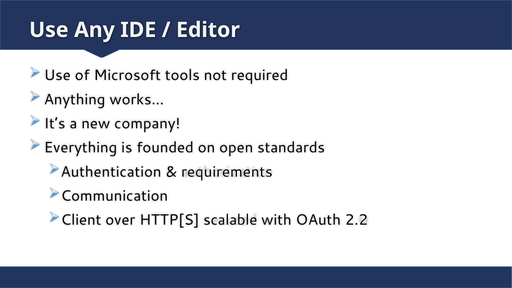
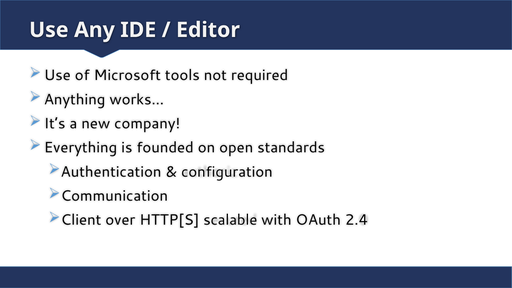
requirements: requirements -> configuration
2.2: 2.2 -> 2.4
